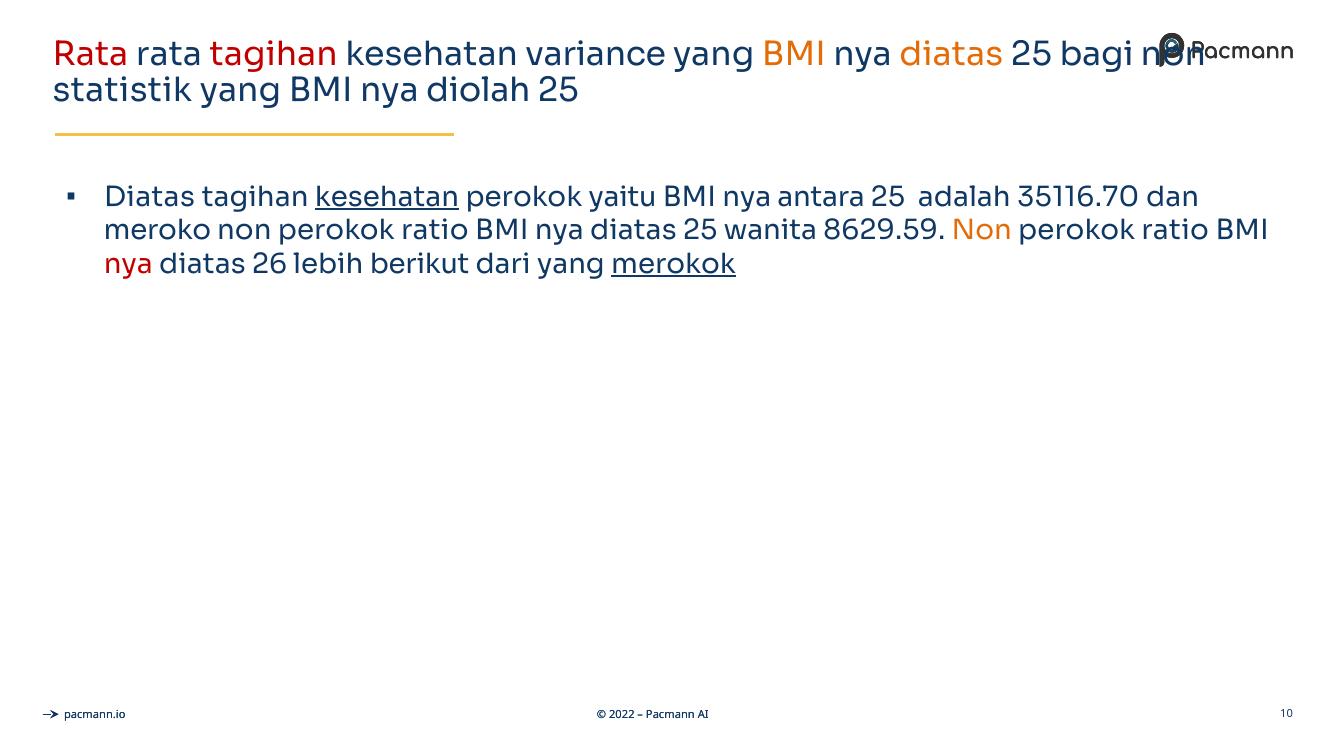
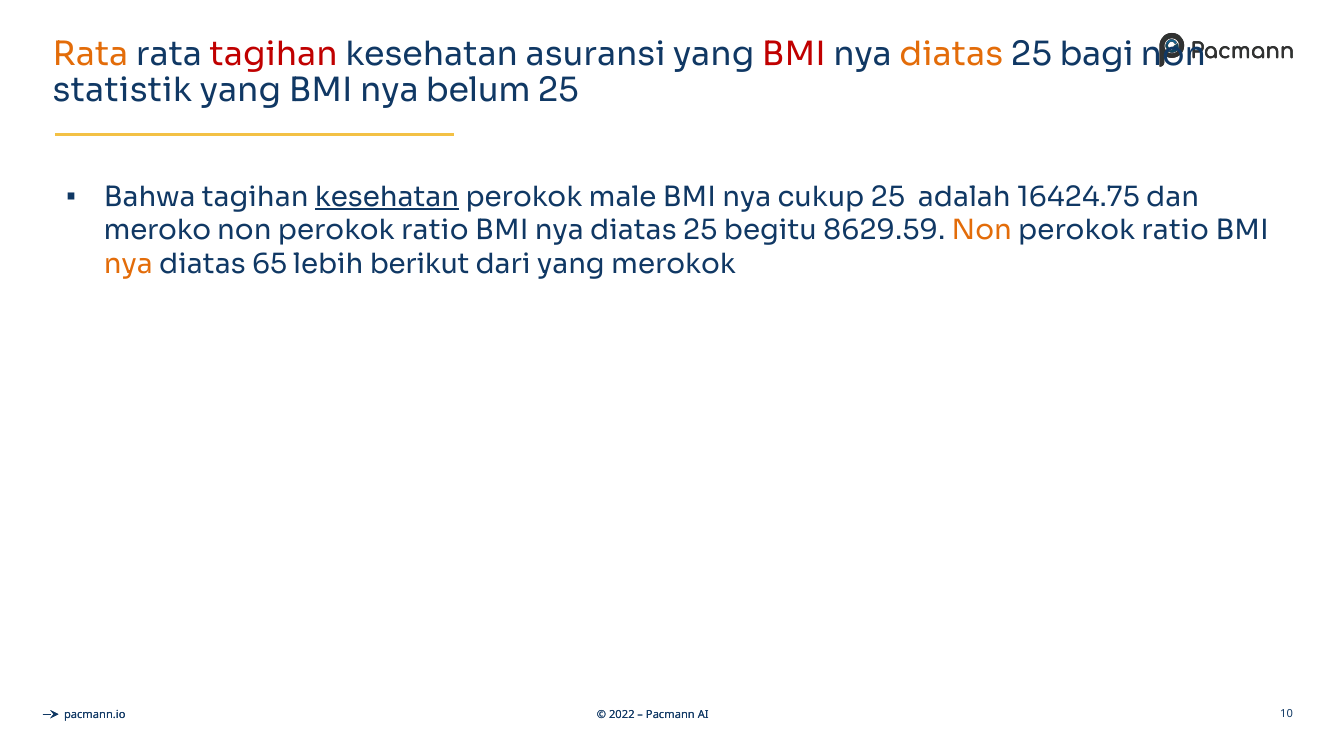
Rata at (90, 54) colour: red -> orange
variance: variance -> asuransi
BMI at (794, 54) colour: orange -> red
diolah: diolah -> belum
Diatas at (150, 197): Diatas -> Bahwa
yaitu: yaitu -> male
antara: antara -> cukup
35116.70: 35116.70 -> 16424.75
wanita: wanita -> begitu
nya at (128, 264) colour: red -> orange
26: 26 -> 65
merokok underline: present -> none
